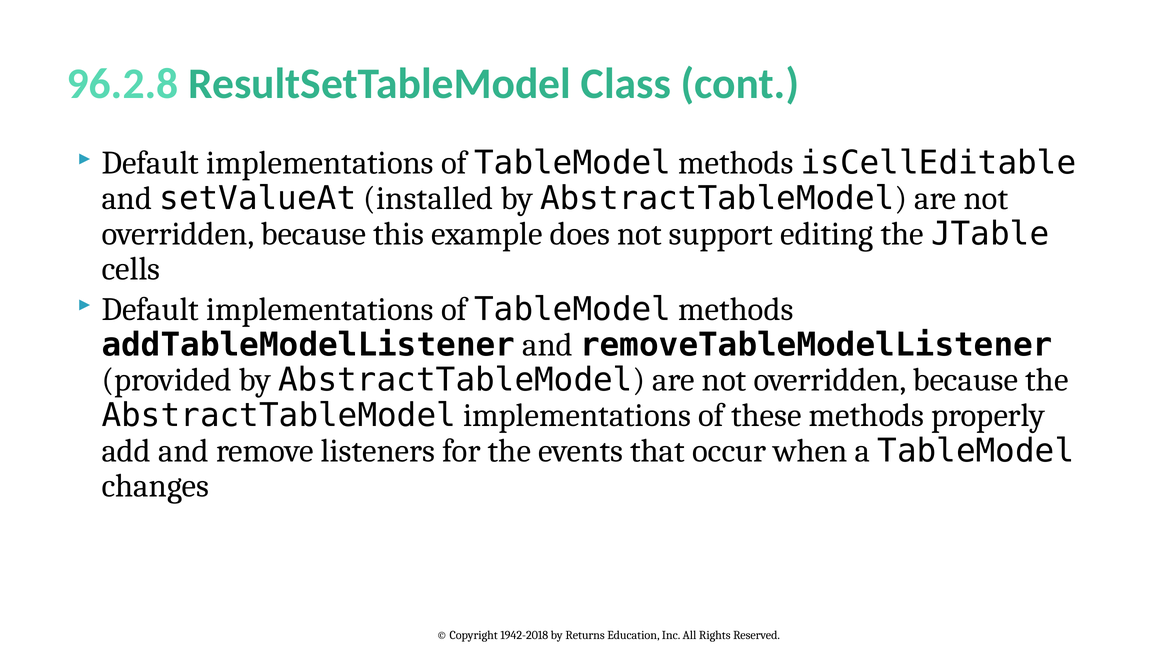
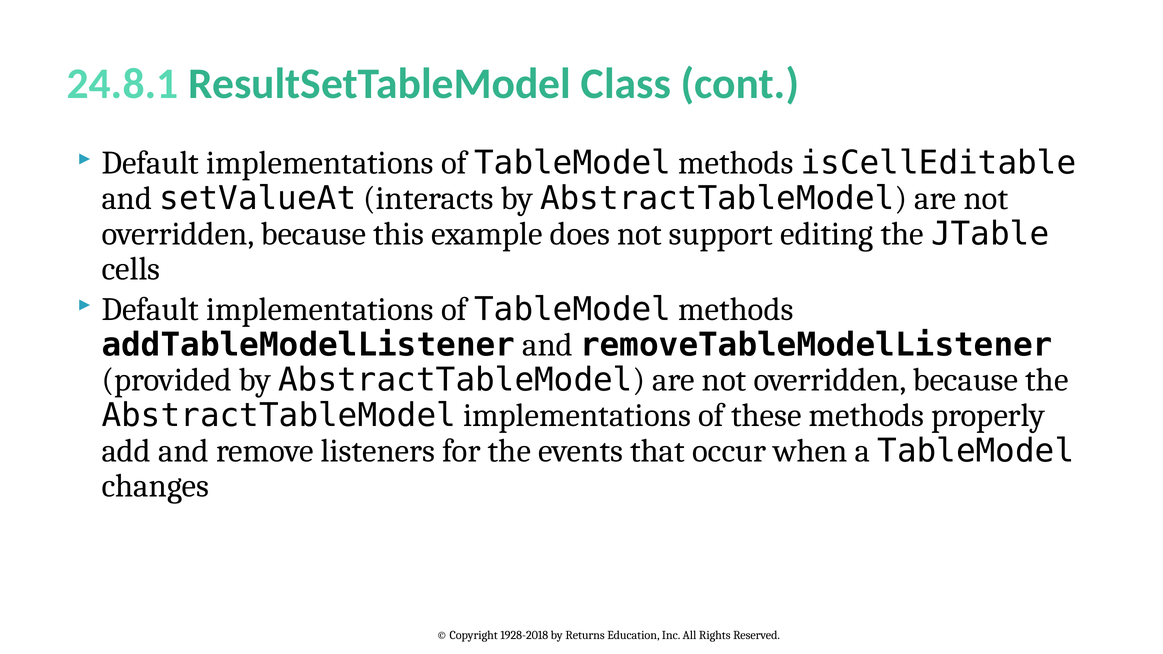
96.2.8: 96.2.8 -> 24.8.1
installed: installed -> interacts
1942-2018: 1942-2018 -> 1928-2018
